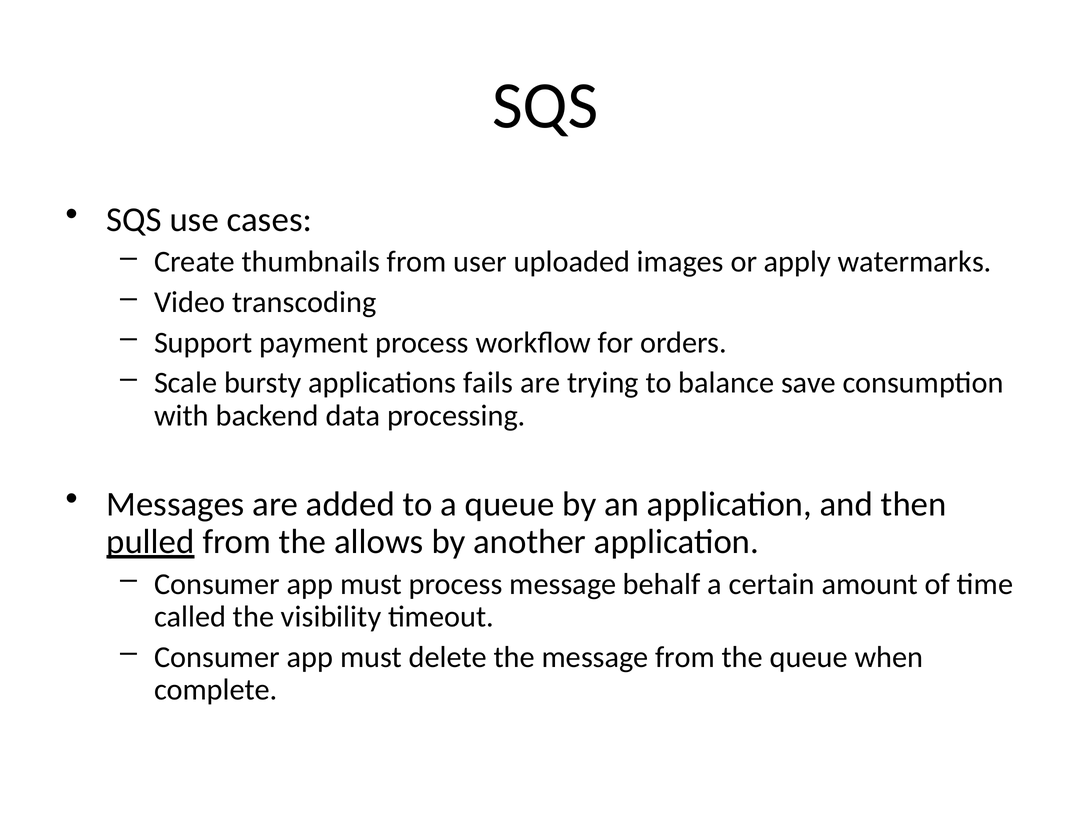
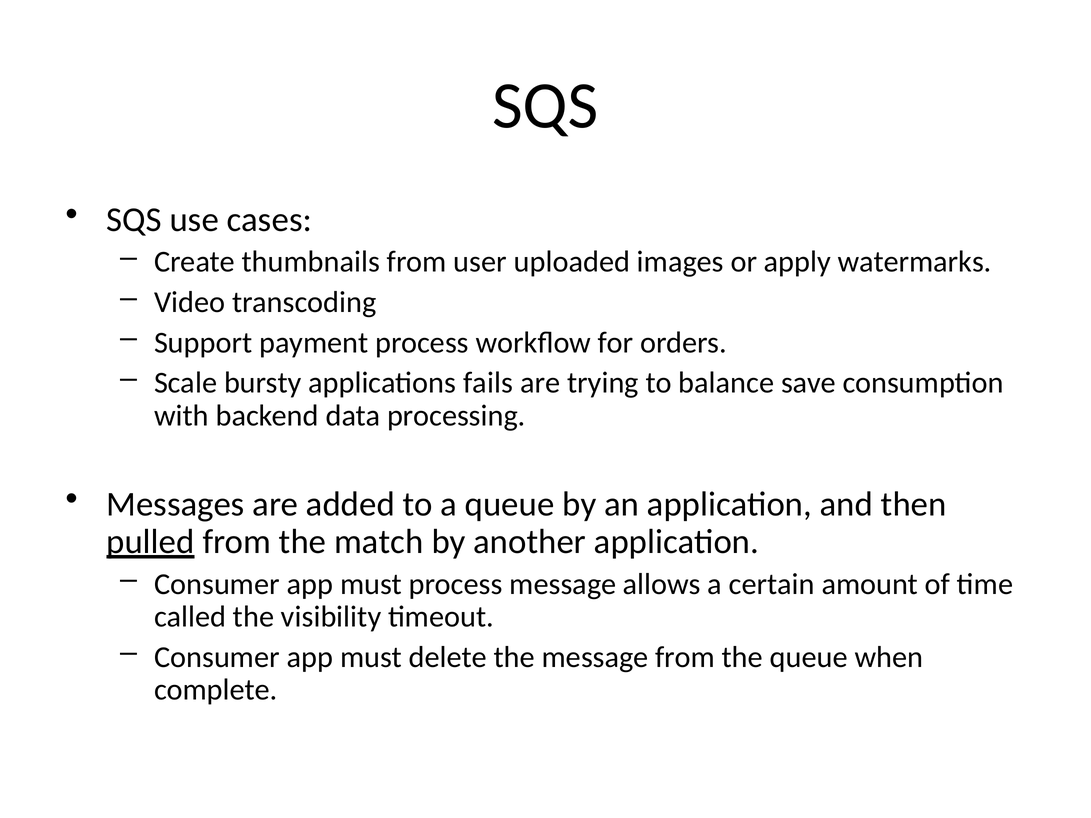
allows: allows -> match
behalf: behalf -> allows
